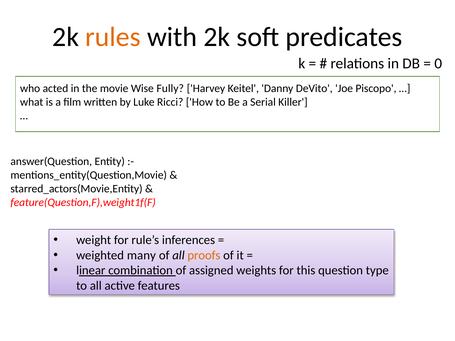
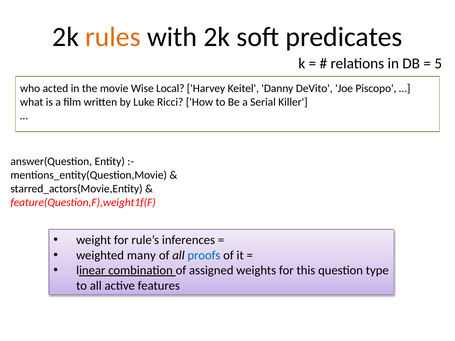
0: 0 -> 5
Fully: Fully -> Local
proofs colour: orange -> blue
